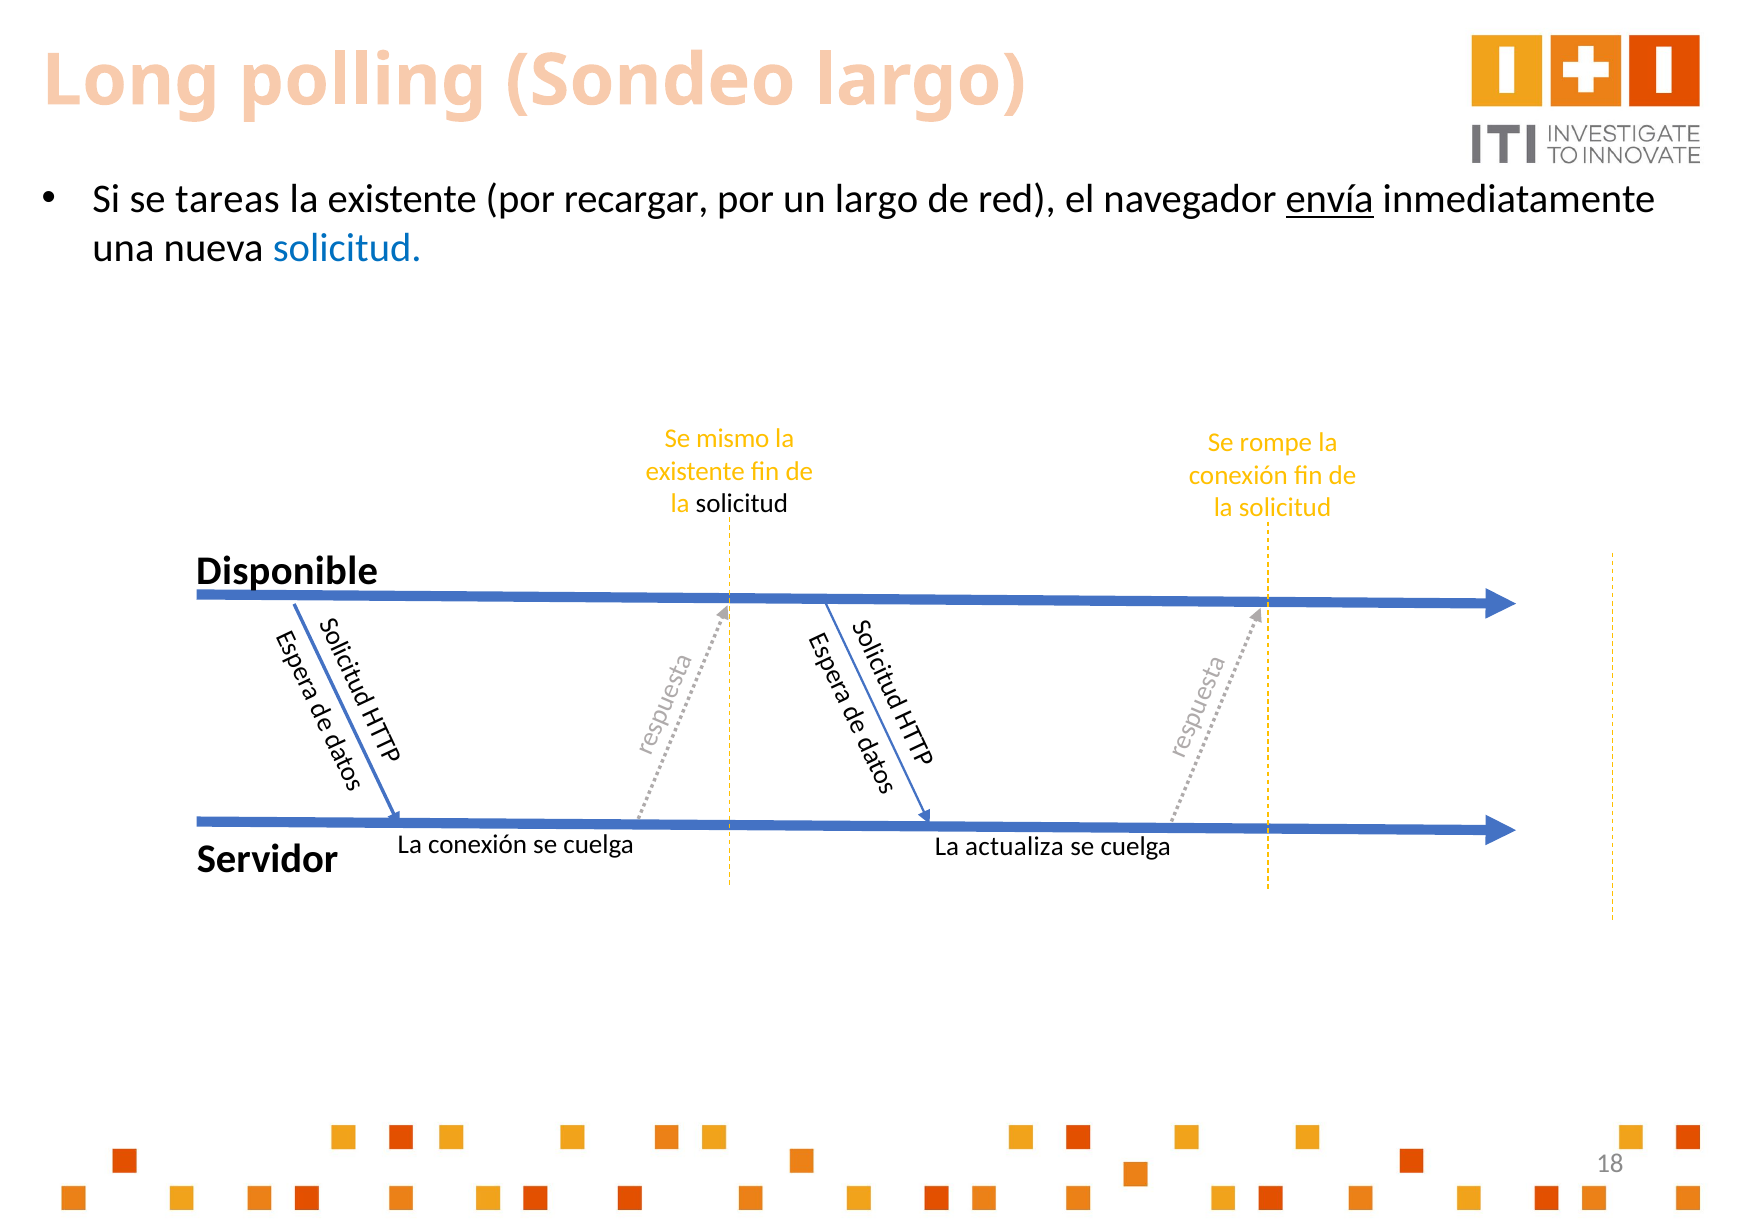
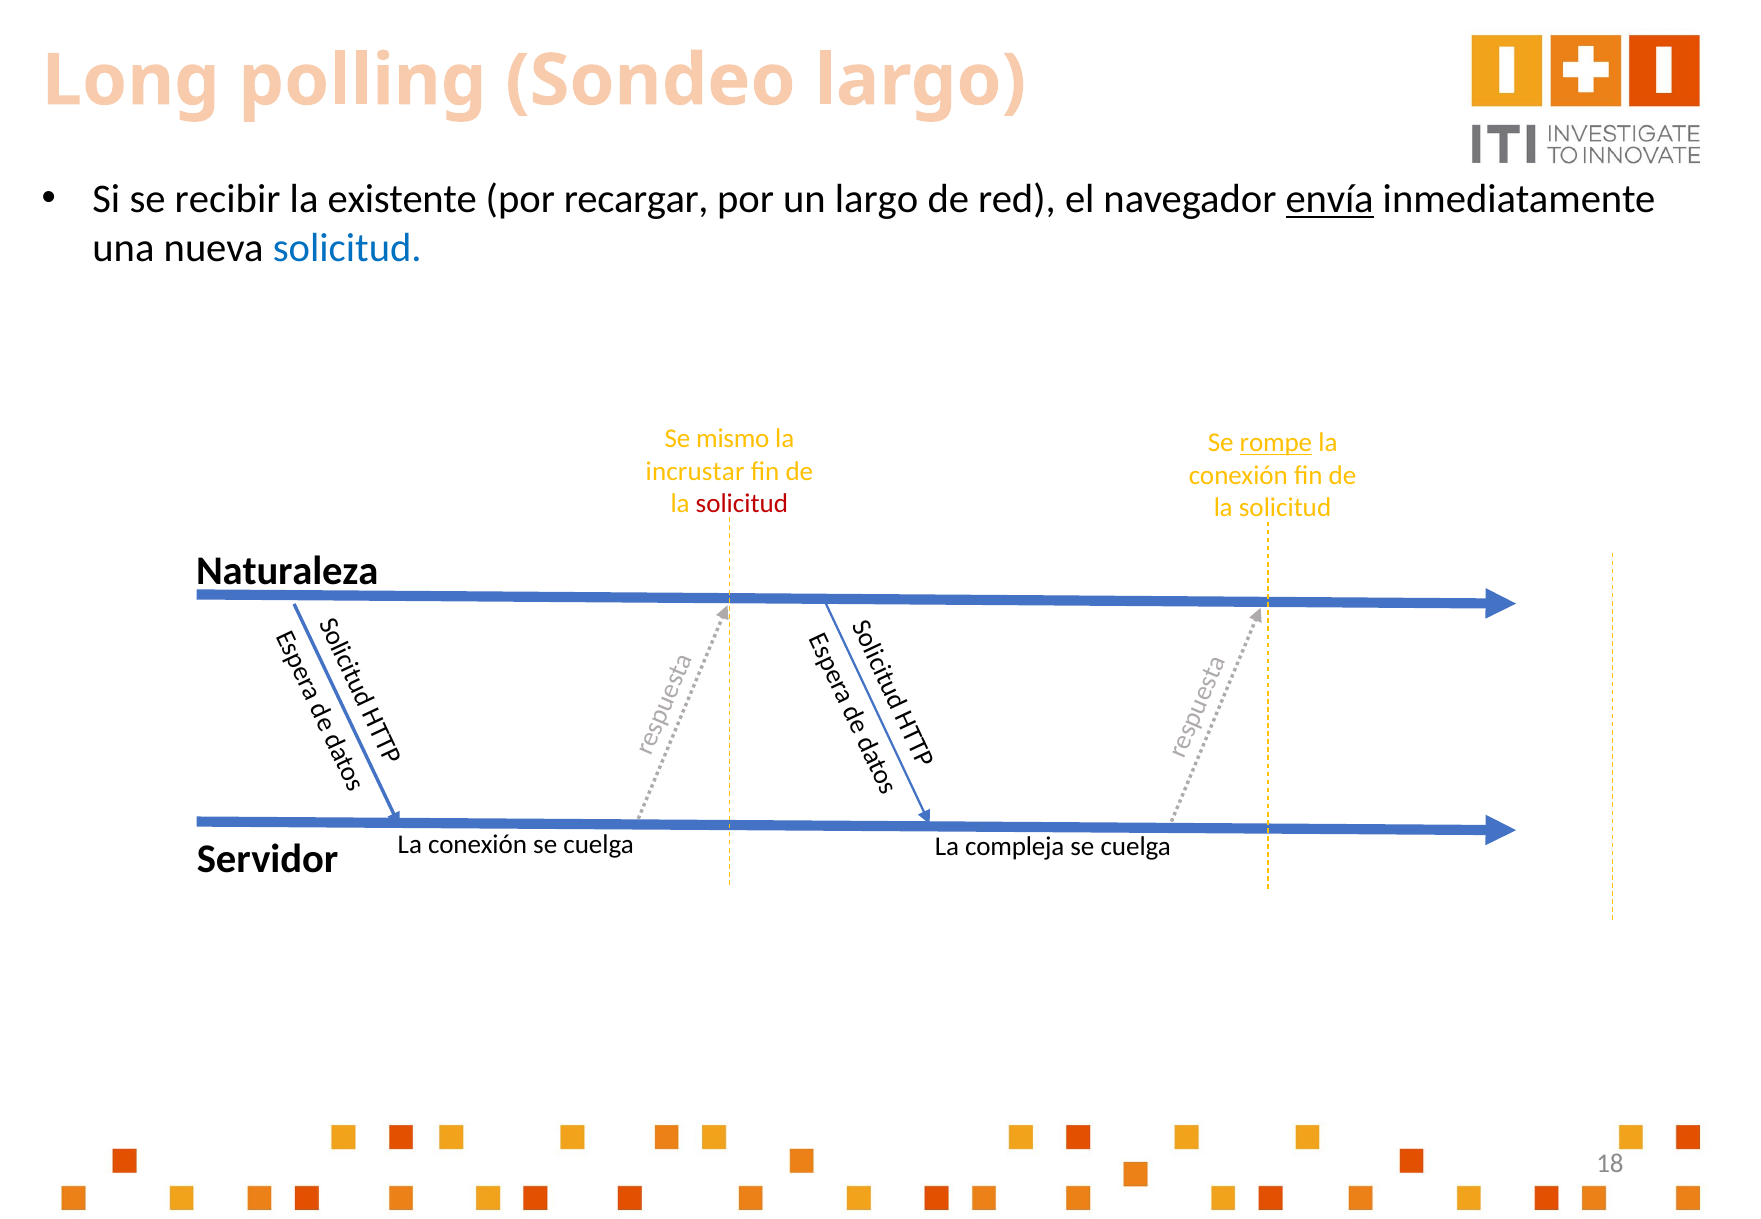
tareas: tareas -> recibir
rompe underline: none -> present
existente at (695, 471): existente -> incrustar
solicitud at (742, 504) colour: black -> red
Disponible: Disponible -> Naturaleza
actualiza: actualiza -> compleja
